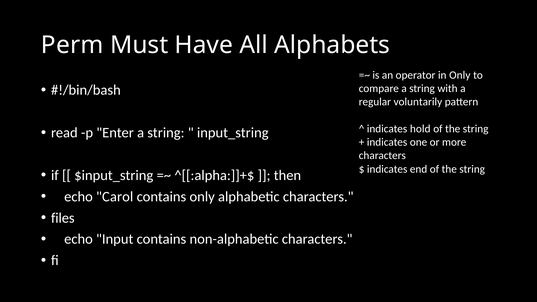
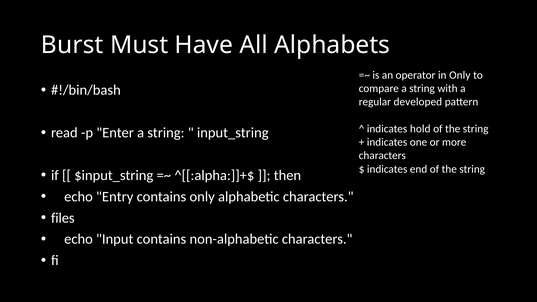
Perm: Perm -> Burst
voluntarily: voluntarily -> developed
Carol: Carol -> Entry
